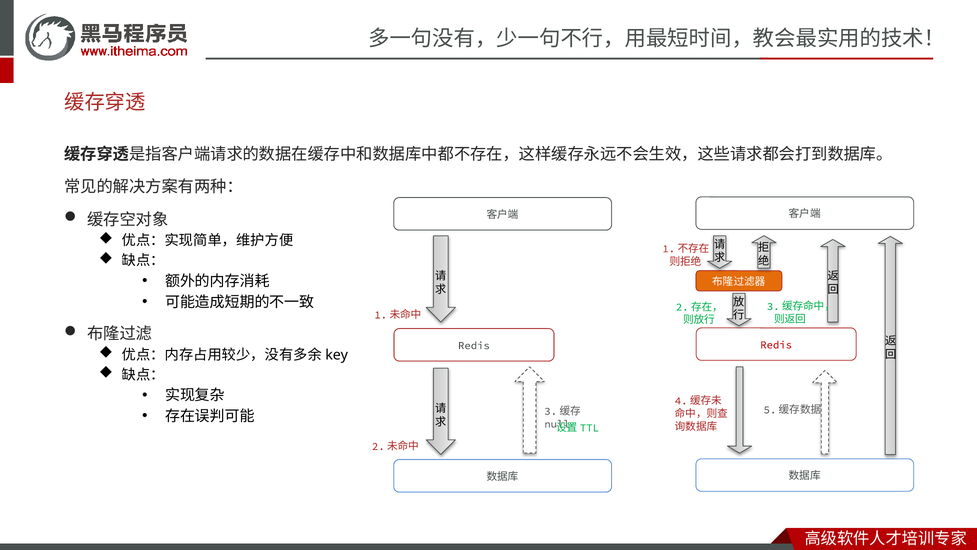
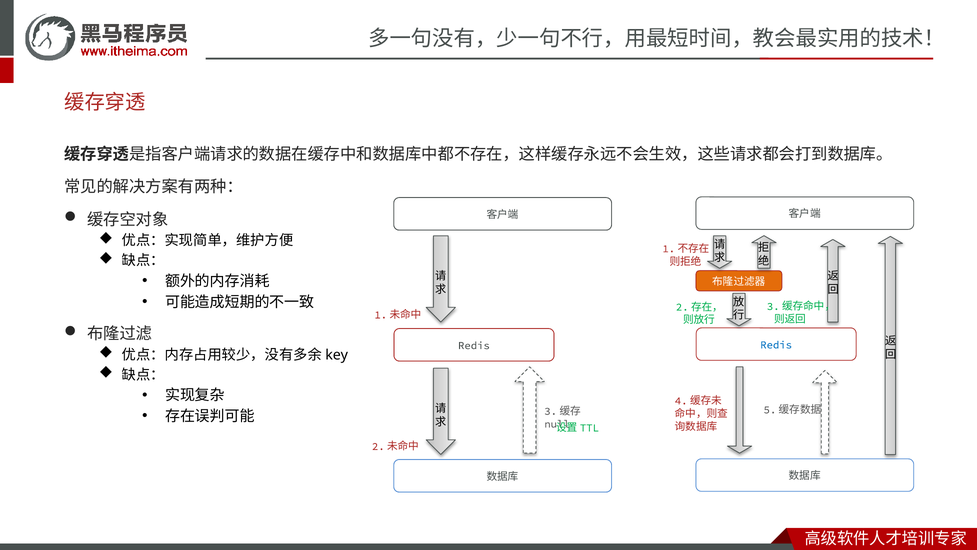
Redis at (776, 345) colour: red -> blue
